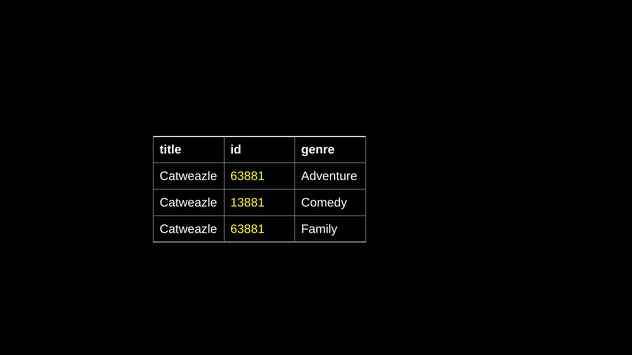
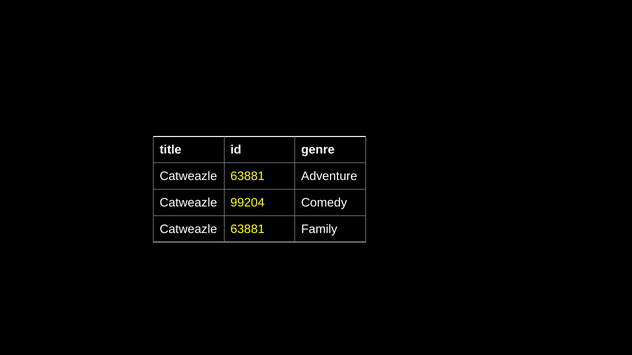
13881: 13881 -> 99204
